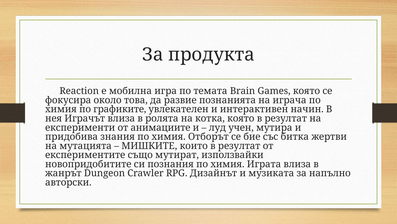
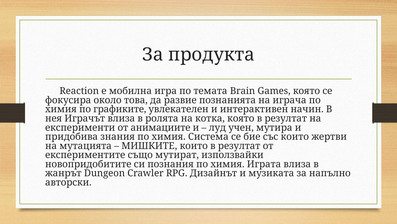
Отборът: Отборът -> Система
със битка: битка -> които
